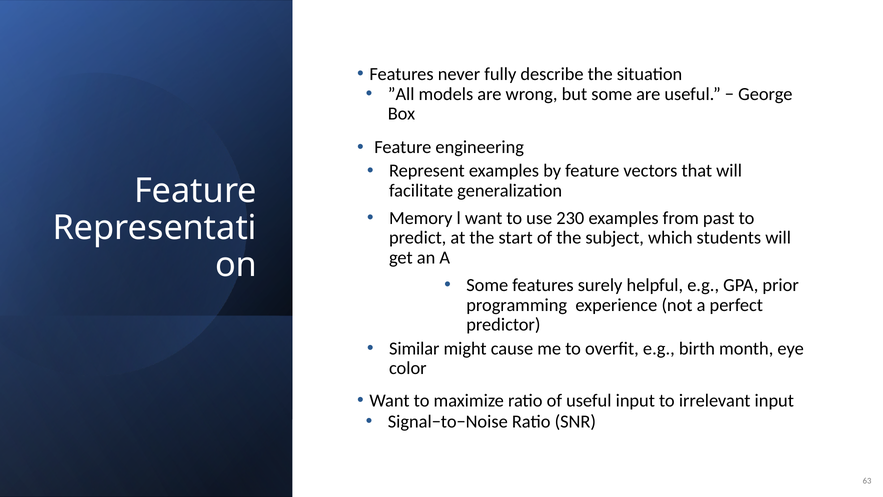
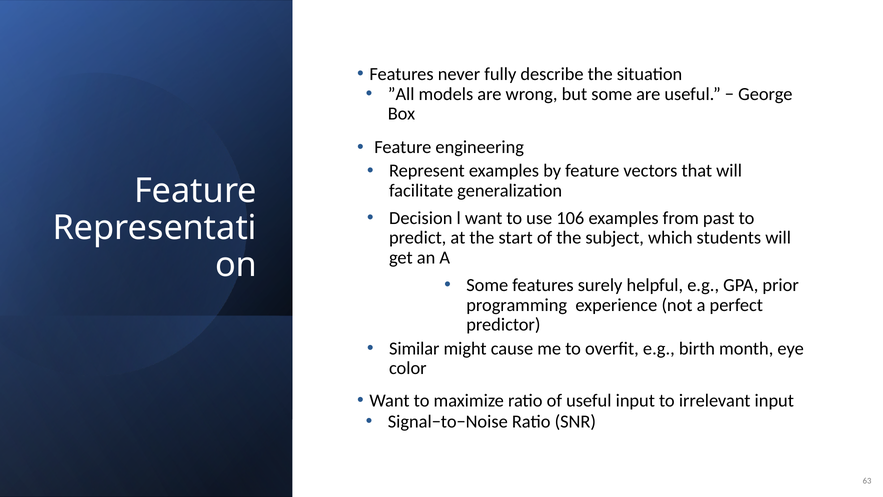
Memory: Memory -> Decision
230: 230 -> 106
